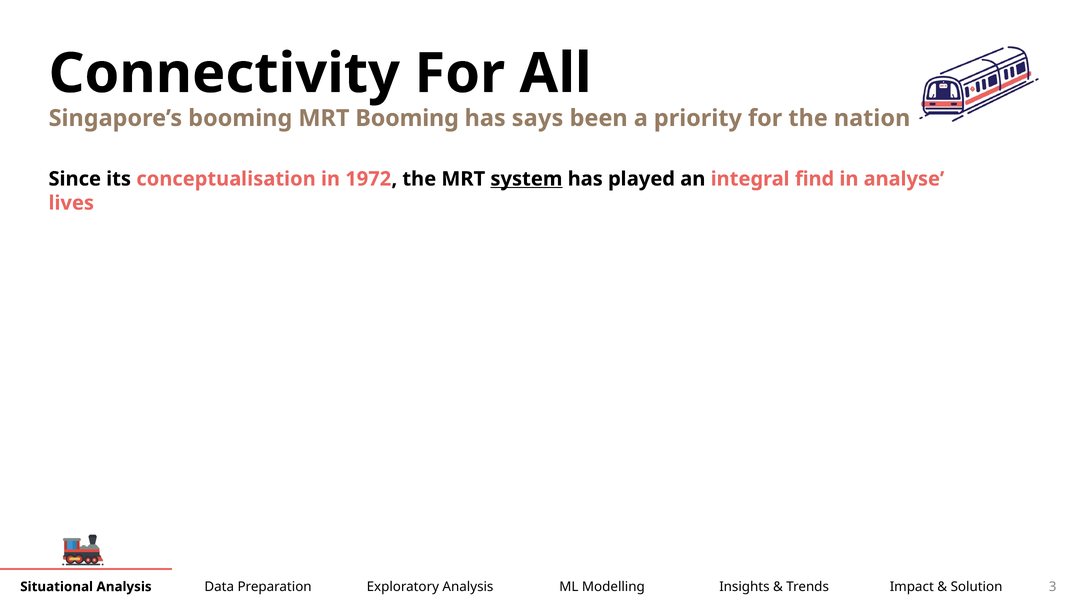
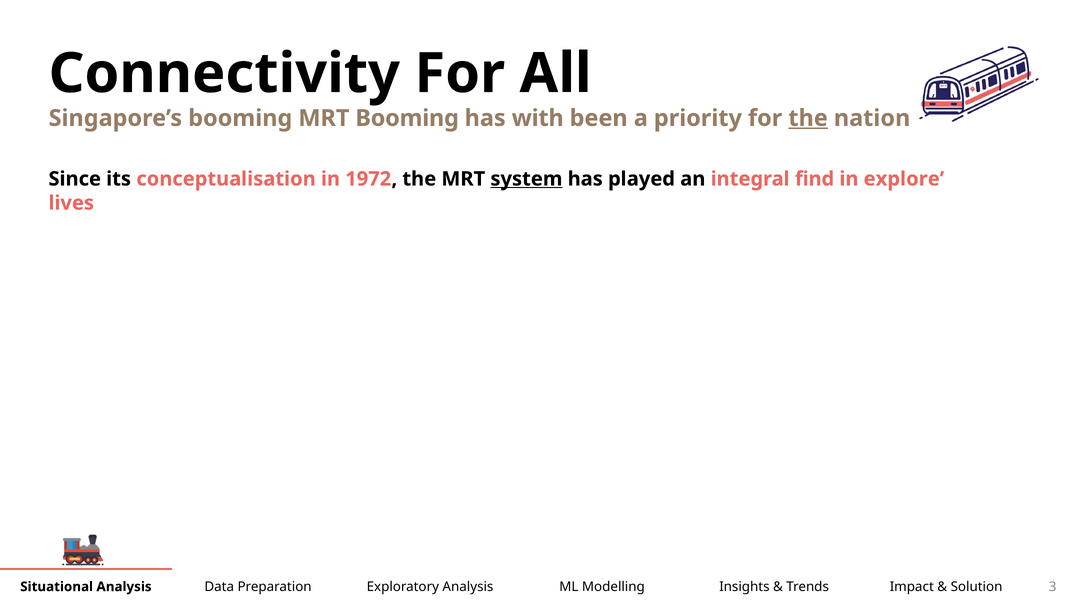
says: says -> with
the at (808, 118) underline: none -> present
analyse: analyse -> explore
